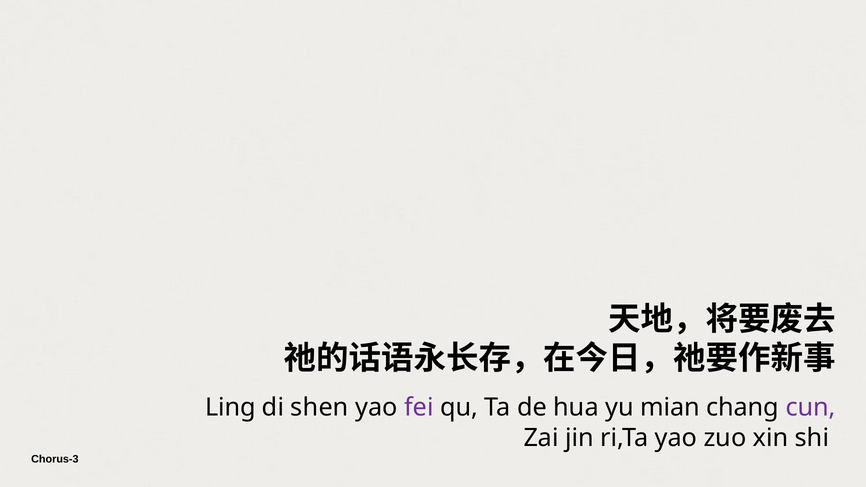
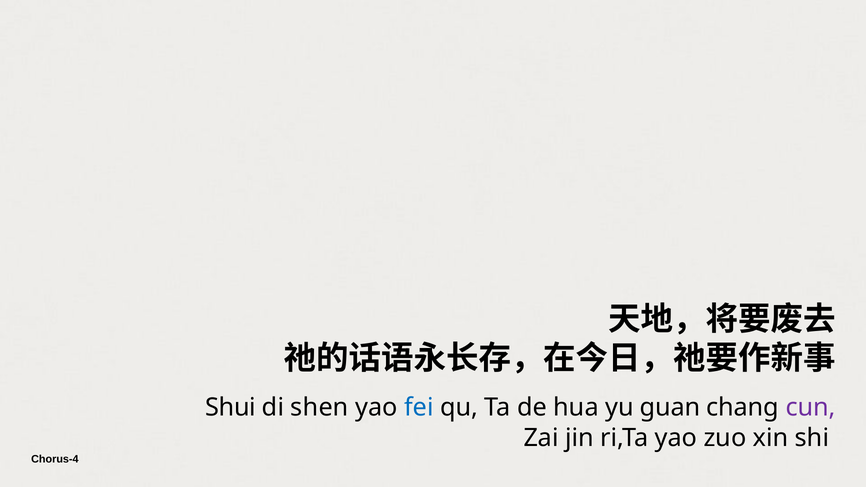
Ling: Ling -> Shui
fei colour: purple -> blue
mian: mian -> guan
Chorus-3: Chorus-3 -> Chorus-4
